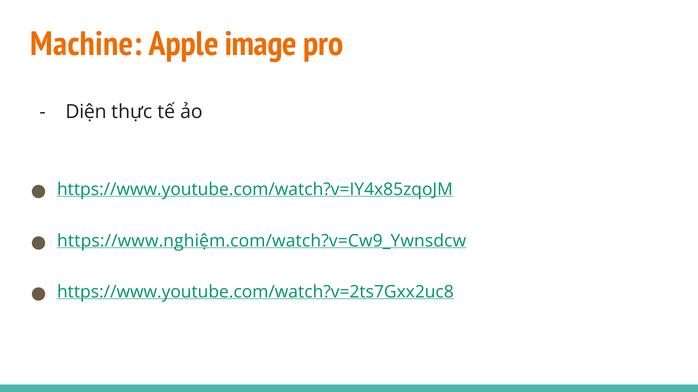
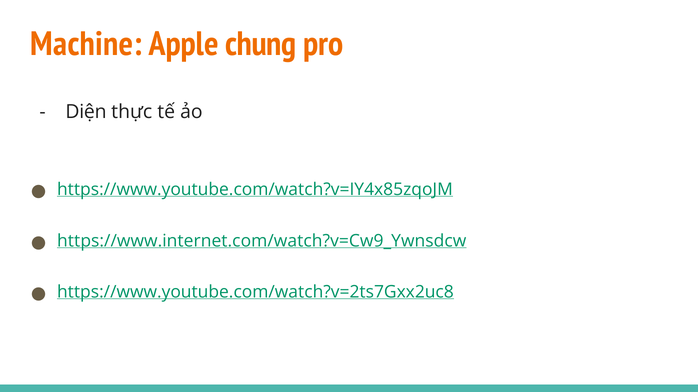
image: image -> chung
https://www.nghiệm.com/watch?v=Cw9_Ywnsdcw: https://www.nghiệm.com/watch?v=Cw9_Ywnsdcw -> https://www.internet.com/watch?v=Cw9_Ywnsdcw
